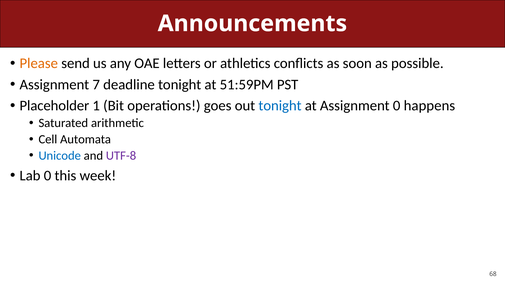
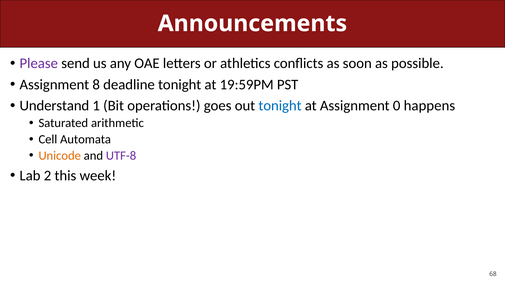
Please colour: orange -> purple
7: 7 -> 8
51:59PM: 51:59PM -> 19:59PM
Placeholder: Placeholder -> Understand
Unicode colour: blue -> orange
Lab 0: 0 -> 2
